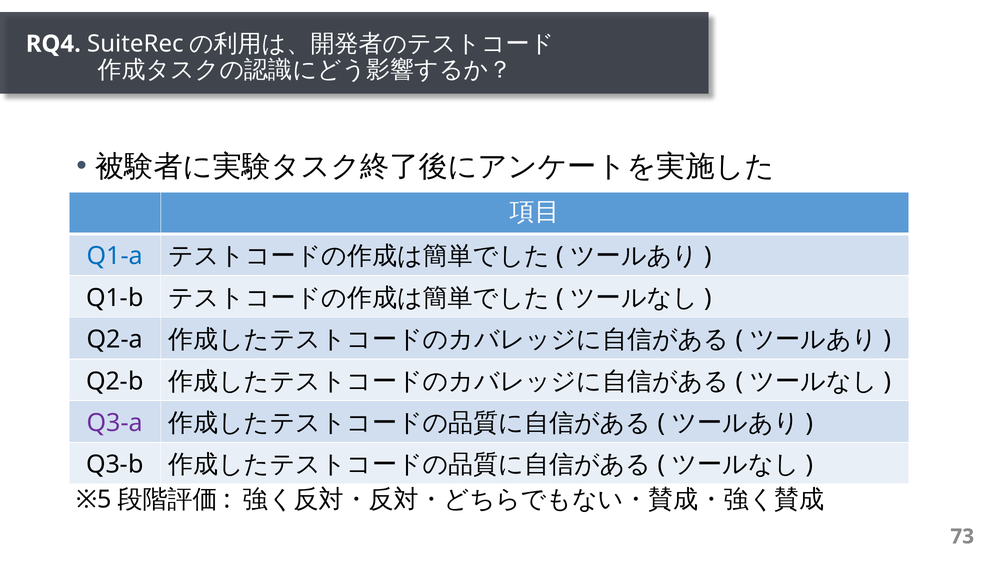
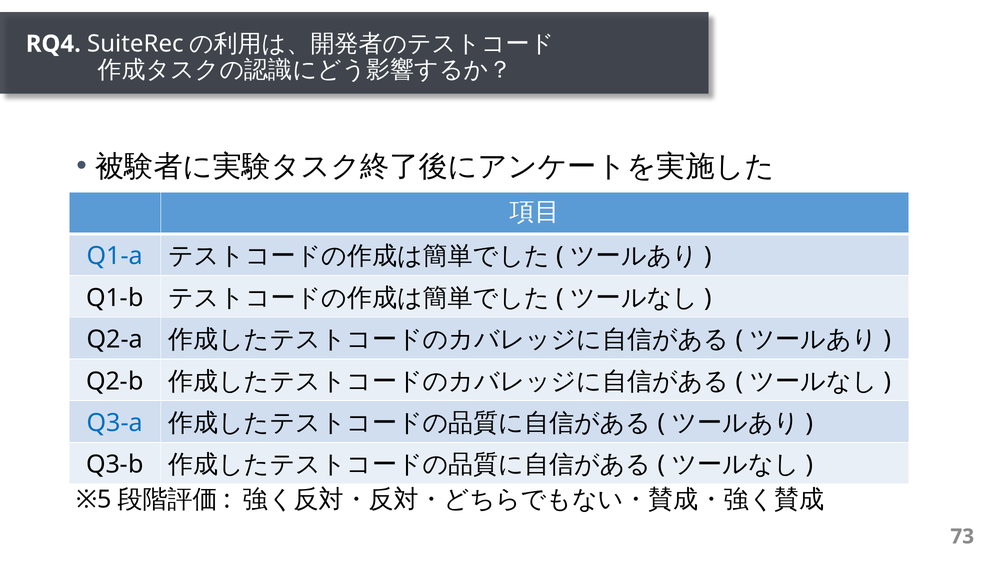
Q3-a colour: purple -> blue
